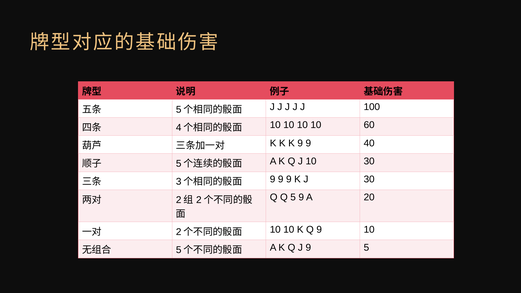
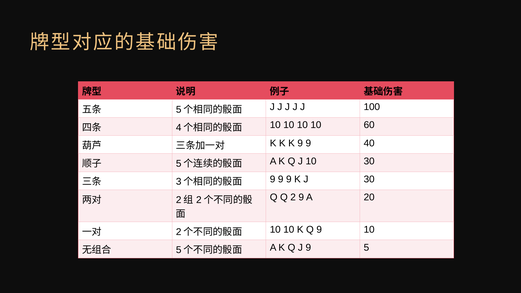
Q 5: 5 -> 2
